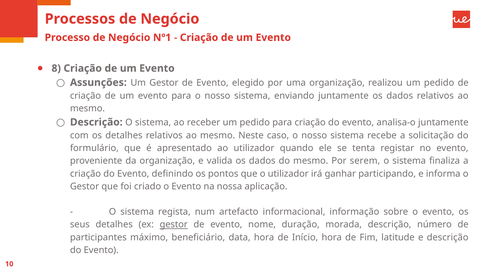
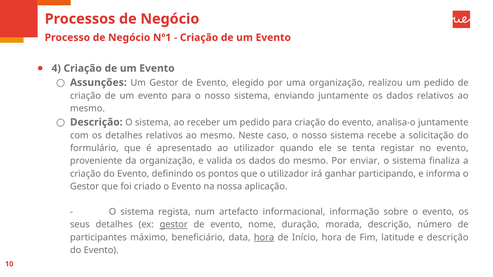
8: 8 -> 4
serem: serem -> enviar
hora at (264, 238) underline: none -> present
